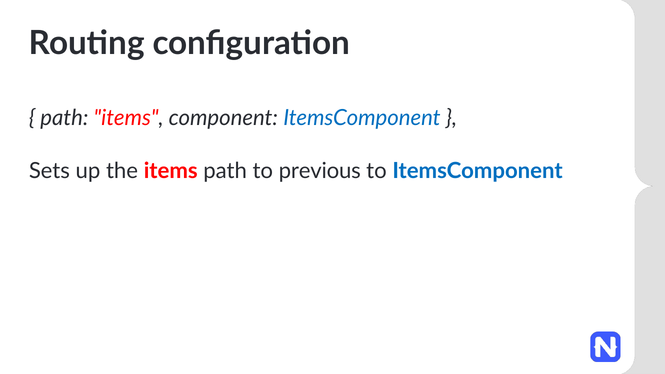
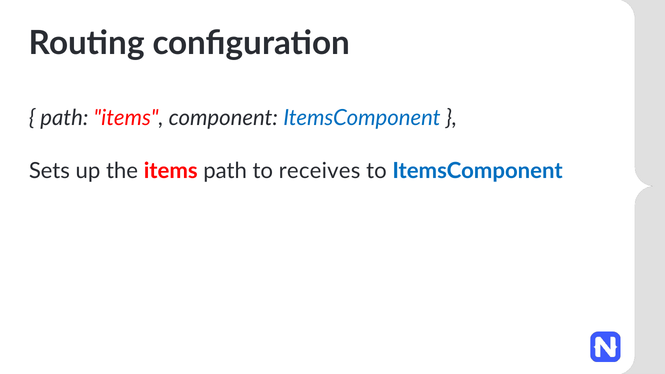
previous: previous -> receives
